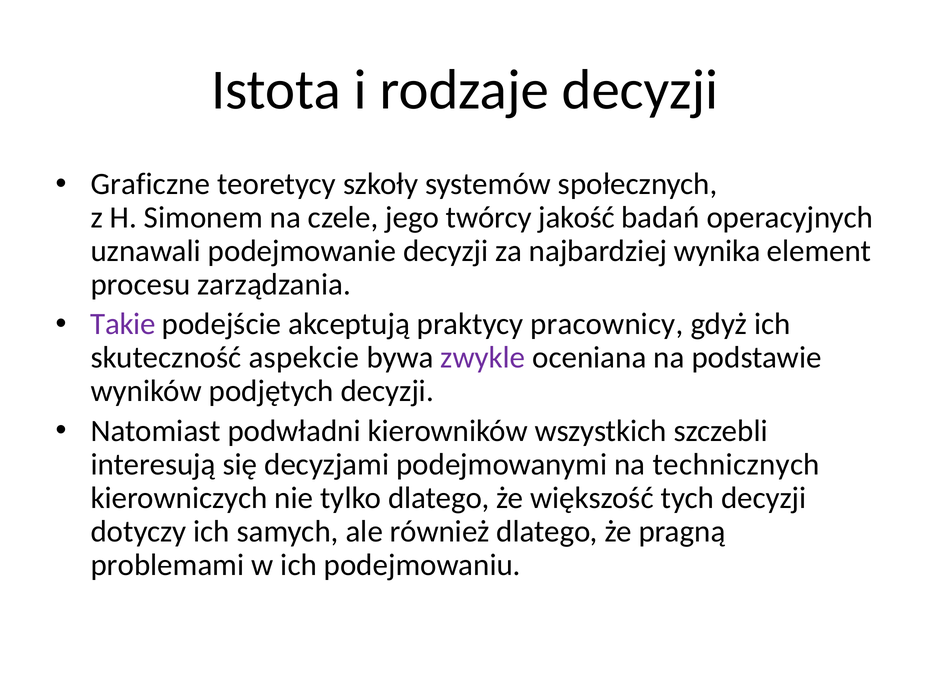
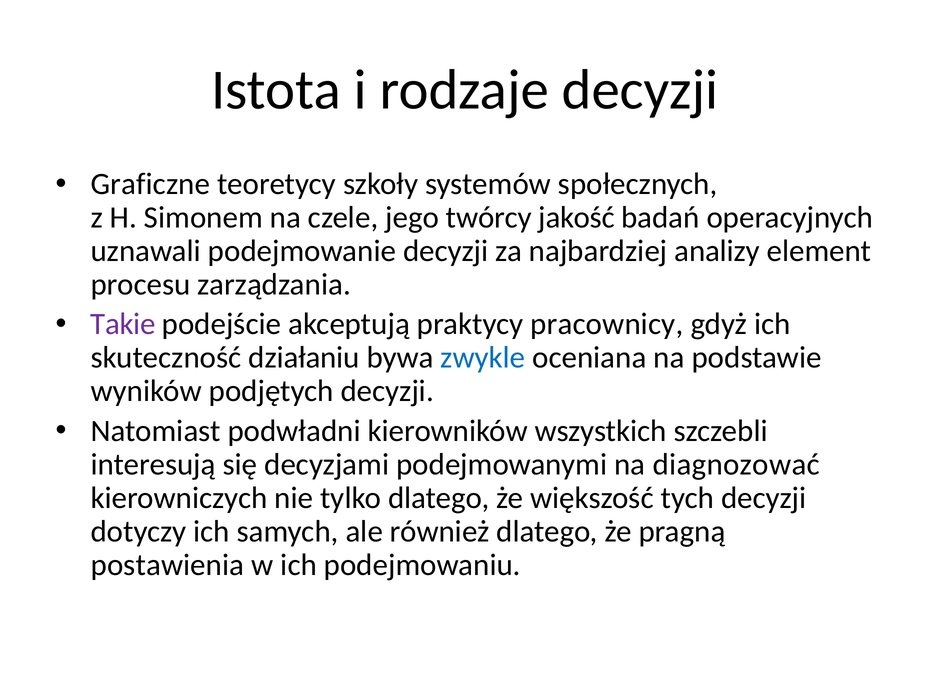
wynika: wynika -> analizy
aspekcie: aspekcie -> działaniu
zwykle colour: purple -> blue
technicznych: technicznych -> diagnozować
problemami: problemami -> postawienia
